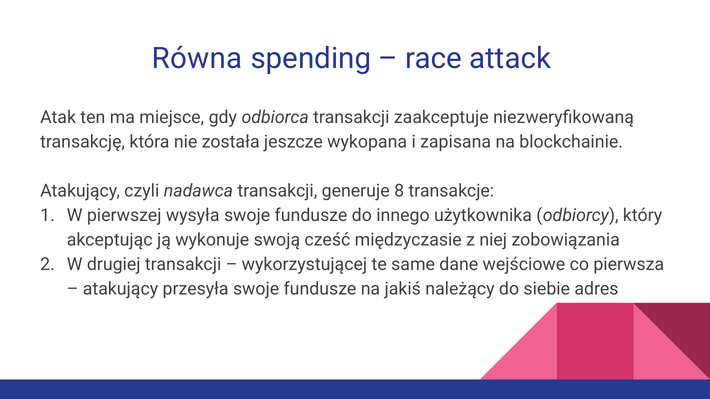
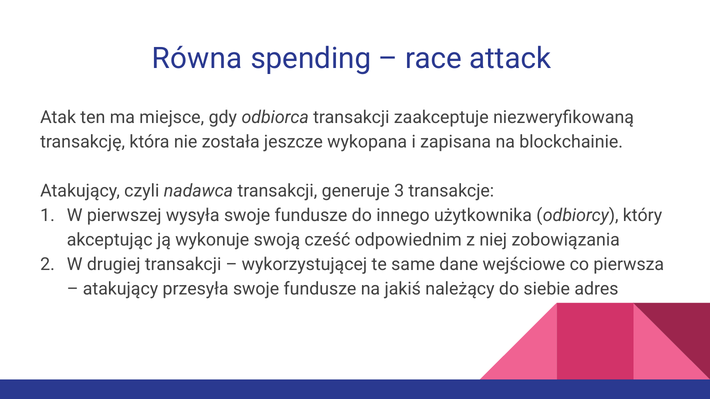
8: 8 -> 3
międzyczasie: międzyczasie -> odpowiednim
